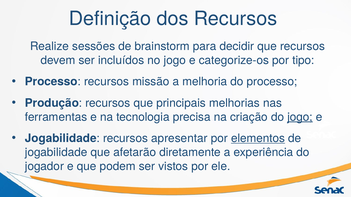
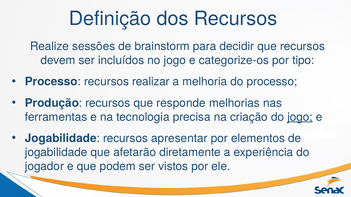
missão: missão -> realizar
principais: principais -> responde
elementos underline: present -> none
